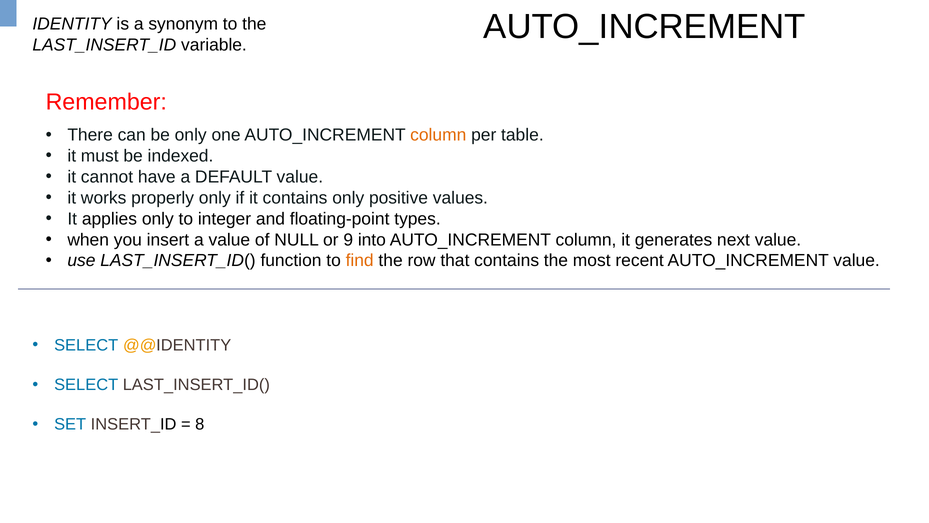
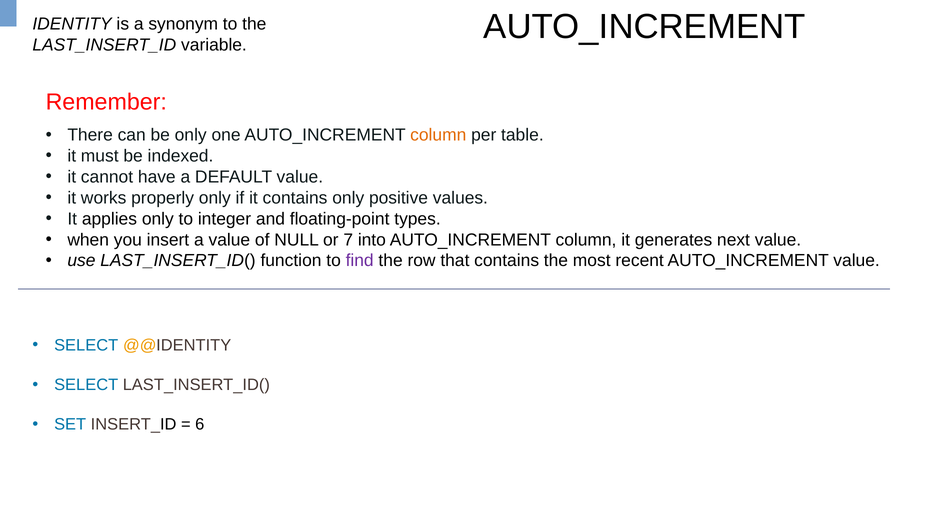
9: 9 -> 7
find colour: orange -> purple
8: 8 -> 6
